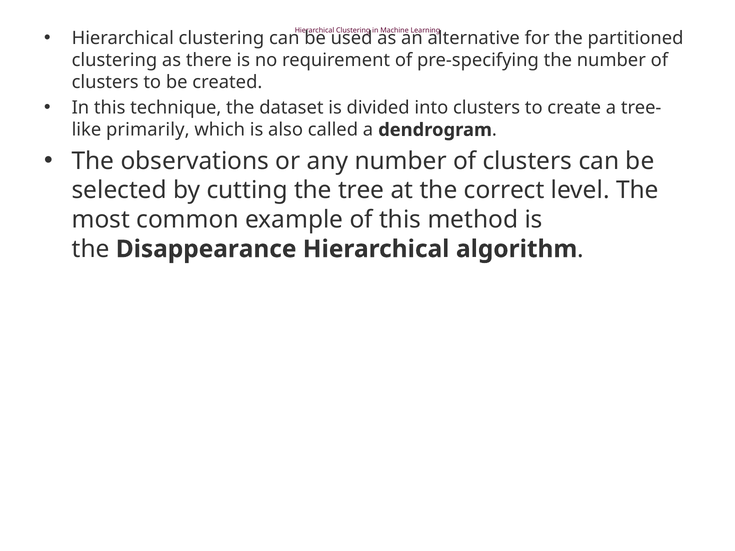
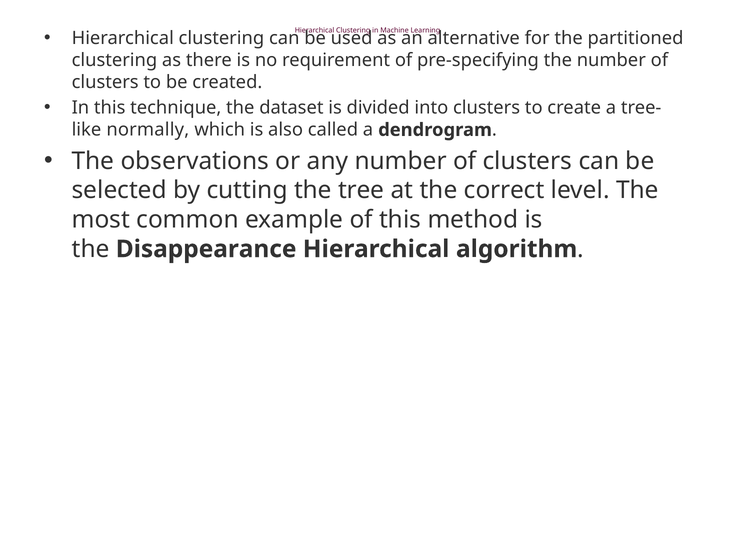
primarily: primarily -> normally
